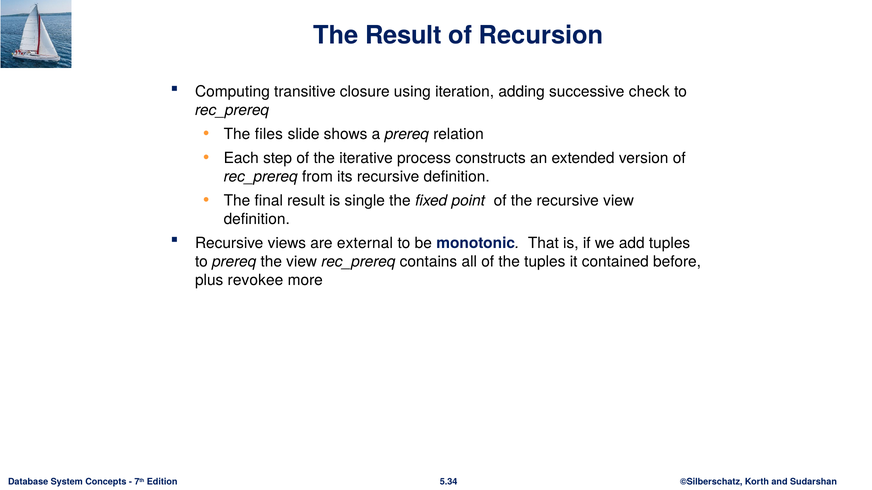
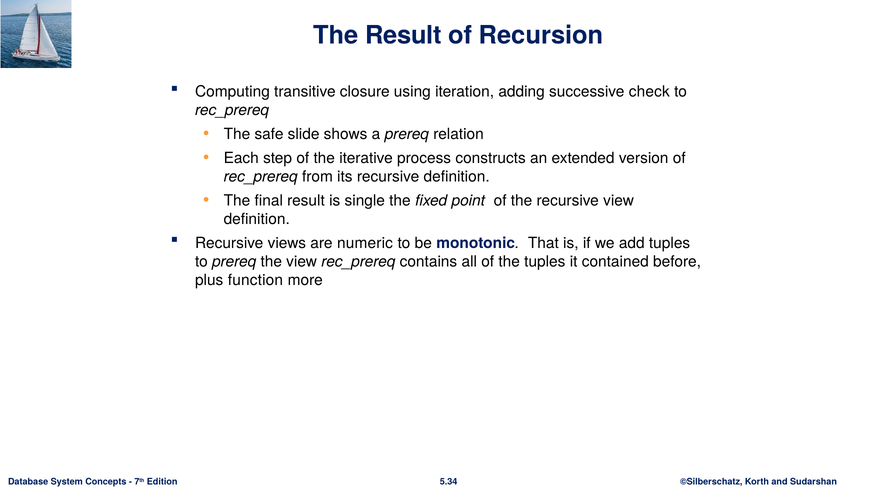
files: files -> safe
external: external -> numeric
revokee: revokee -> function
